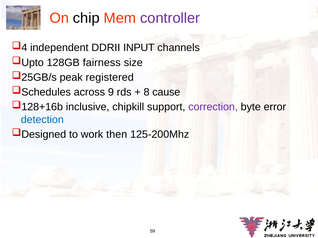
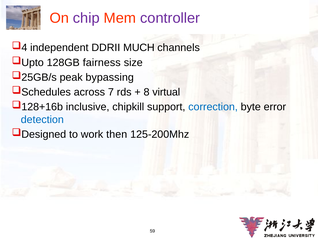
chip colour: black -> purple
INPUT: INPUT -> MUCH
registered: registered -> bypassing
9: 9 -> 7
cause: cause -> virtual
correction colour: purple -> blue
